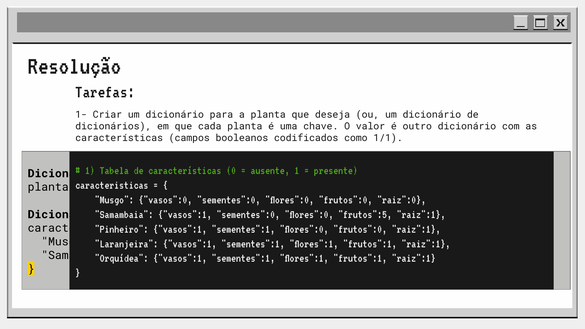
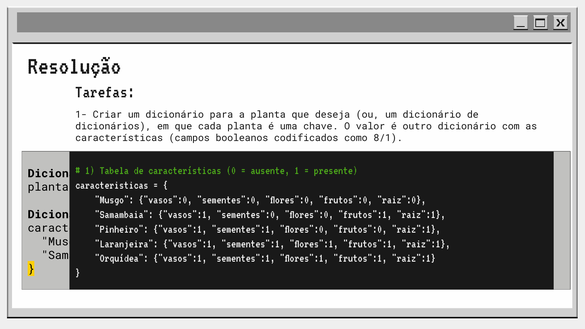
1/1: 1/1 -> 8/1
flores":0 frutos":5: frutos":5 -> frutos":1
